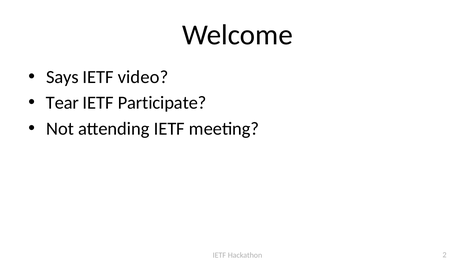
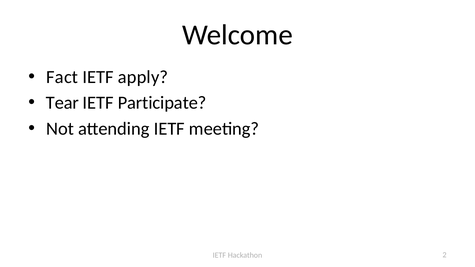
Says: Says -> Fact
video: video -> apply
